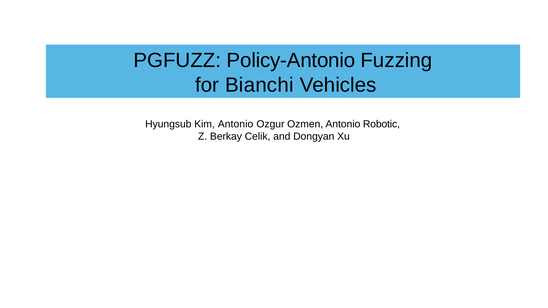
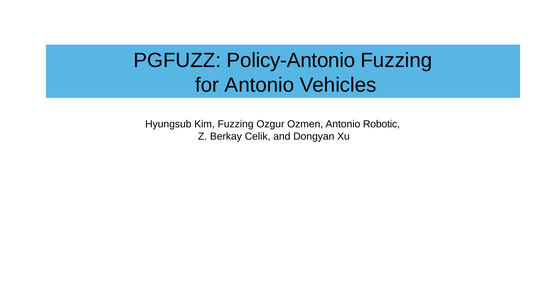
for Bianchi: Bianchi -> Antonio
Kim Antonio: Antonio -> Fuzzing
